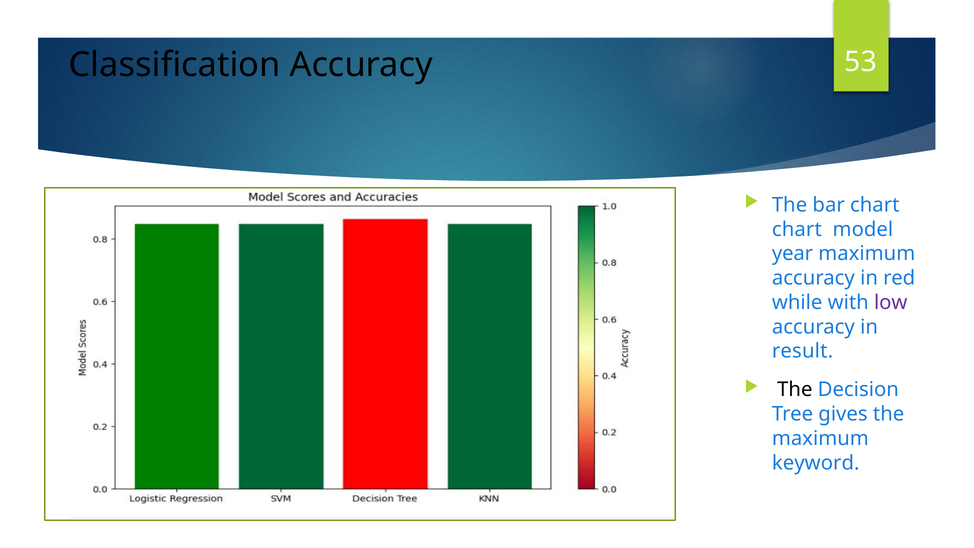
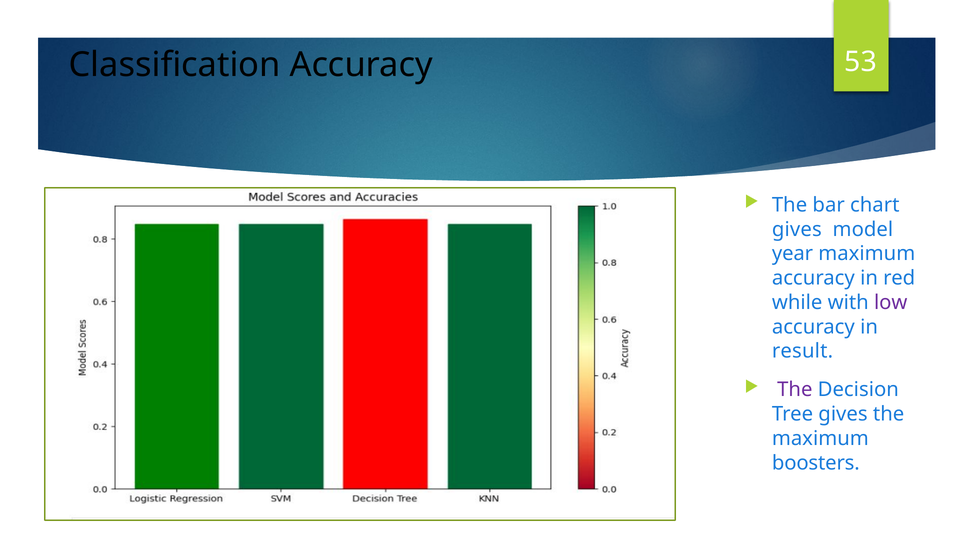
chart at (797, 229): chart -> gives
The at (795, 390) colour: black -> purple
keyword: keyword -> boosters
